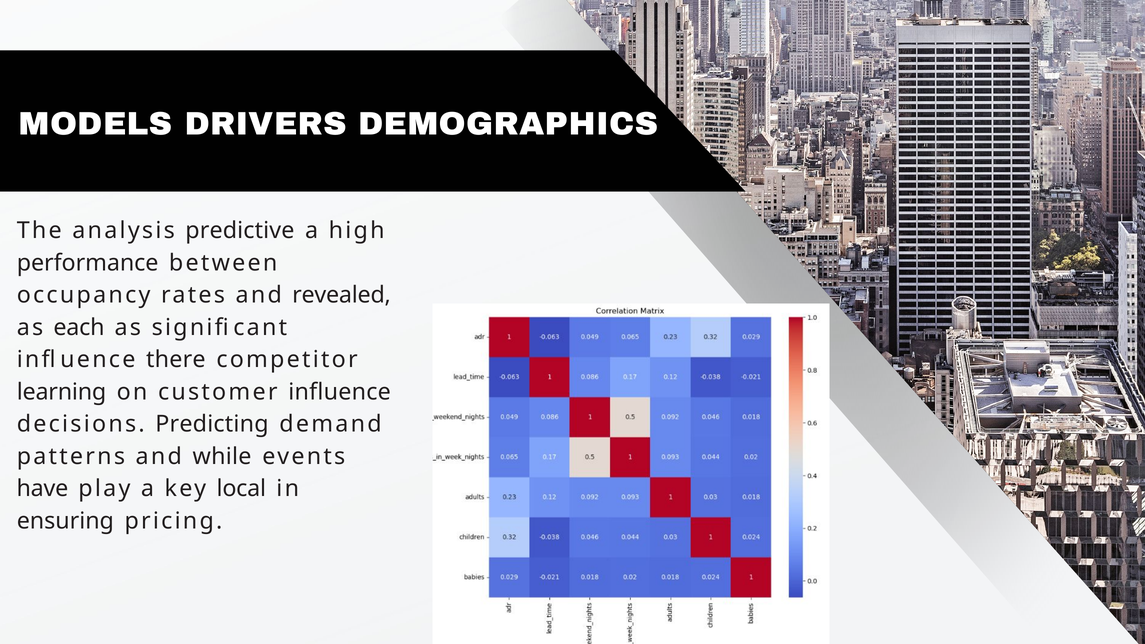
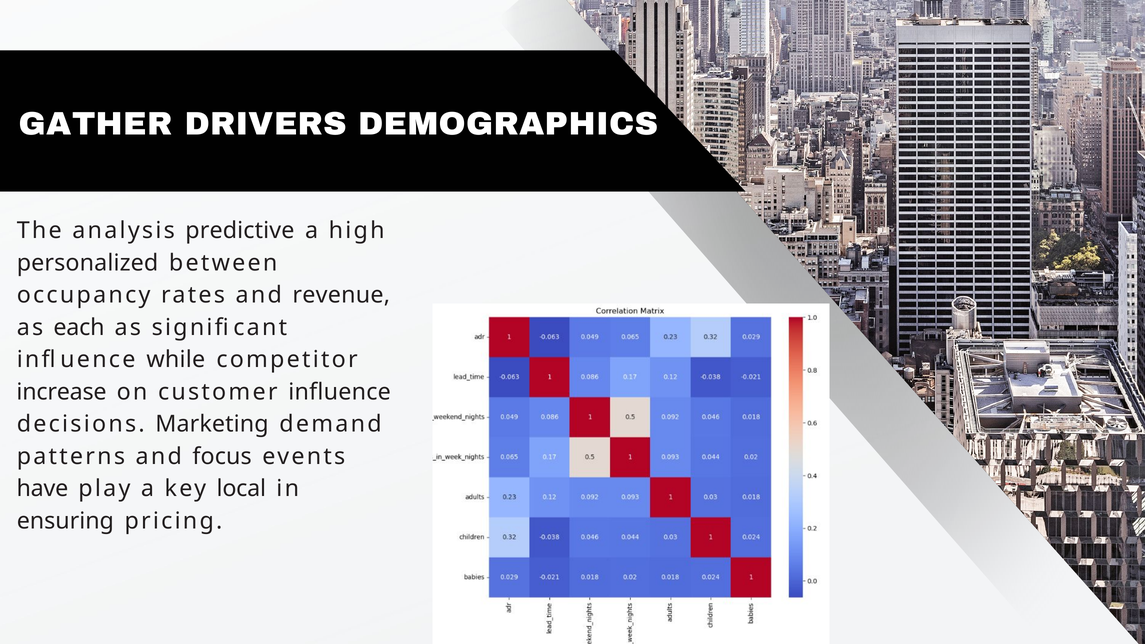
MODELS: MODELS -> GATHER
performance: performance -> personalized
revealed: revealed -> revenue
there: there -> while
learning: learning -> increase
Predicting: Predicting -> Marketing
while: while -> focus
